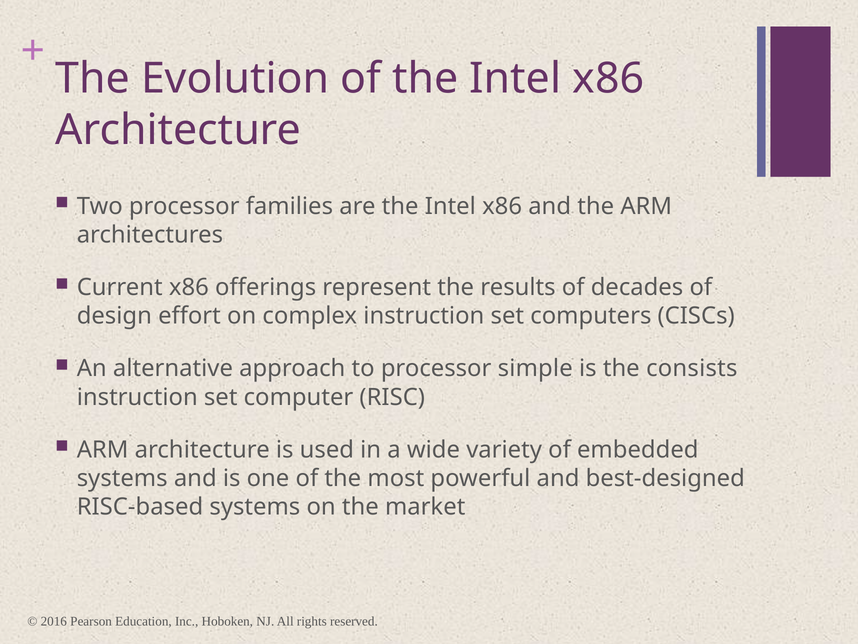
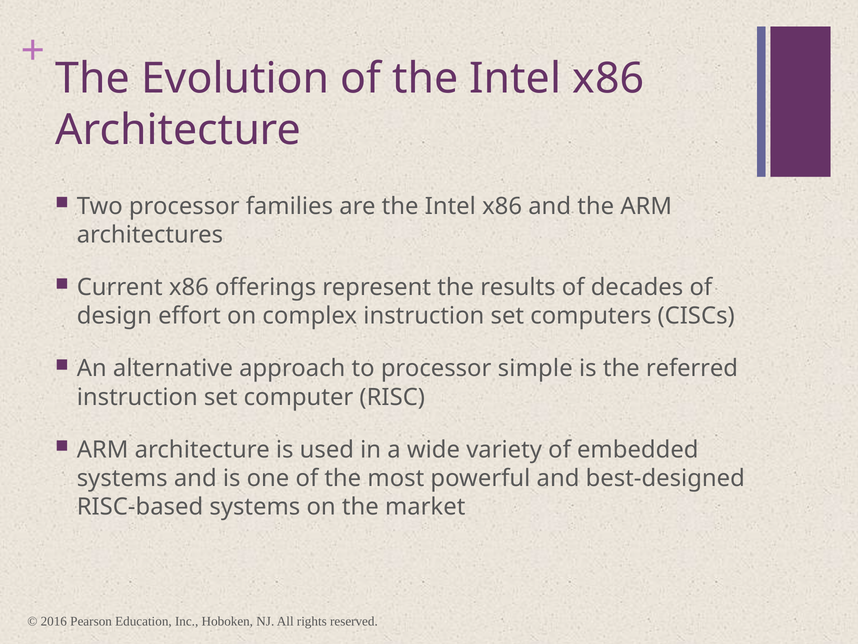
consists: consists -> referred
